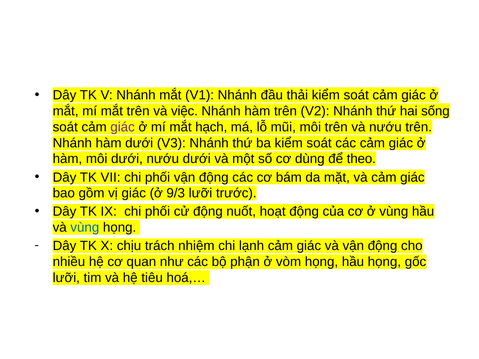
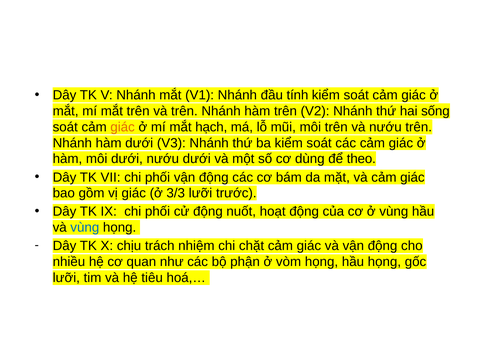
thải: thải -> tính
và việc: việc -> trên
giác at (123, 127) colour: purple -> orange
9/3: 9/3 -> 3/3
lạnh: lạnh -> chặt
